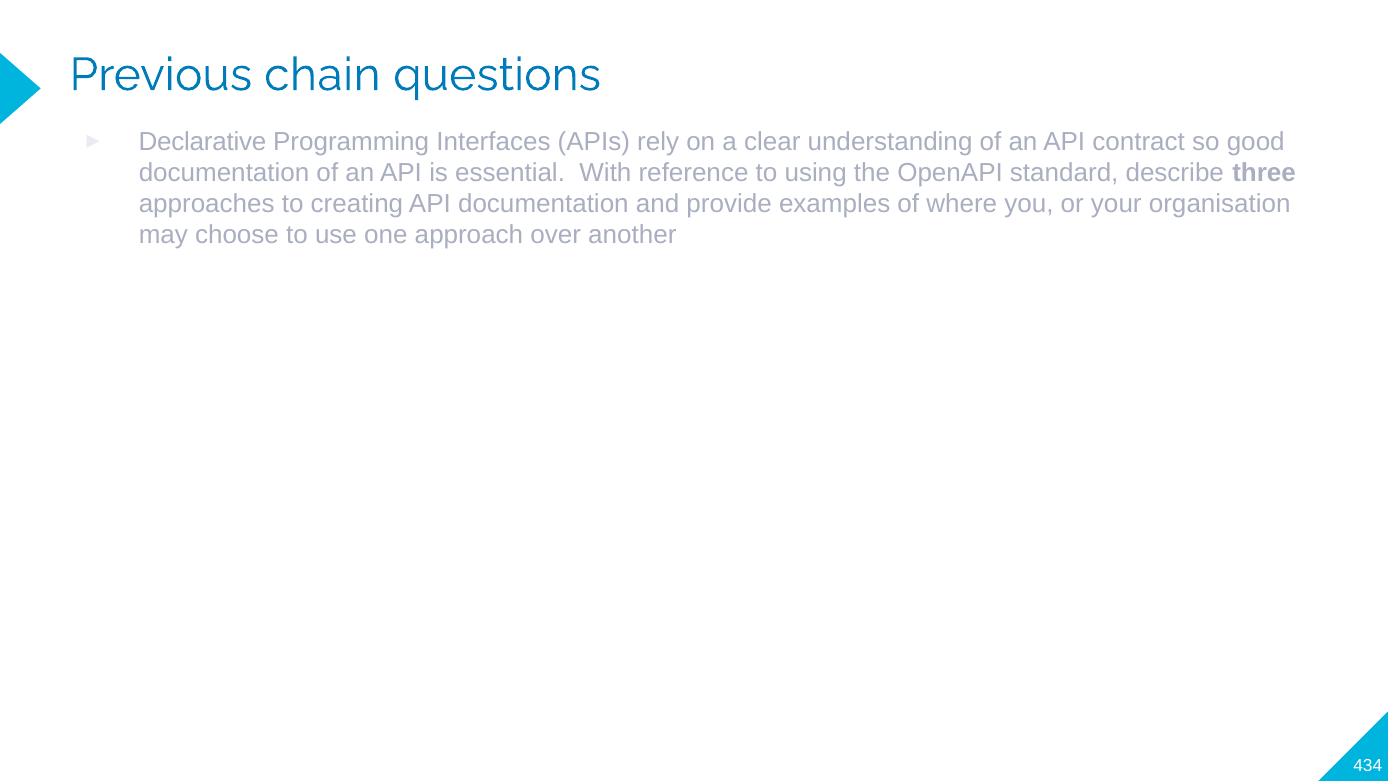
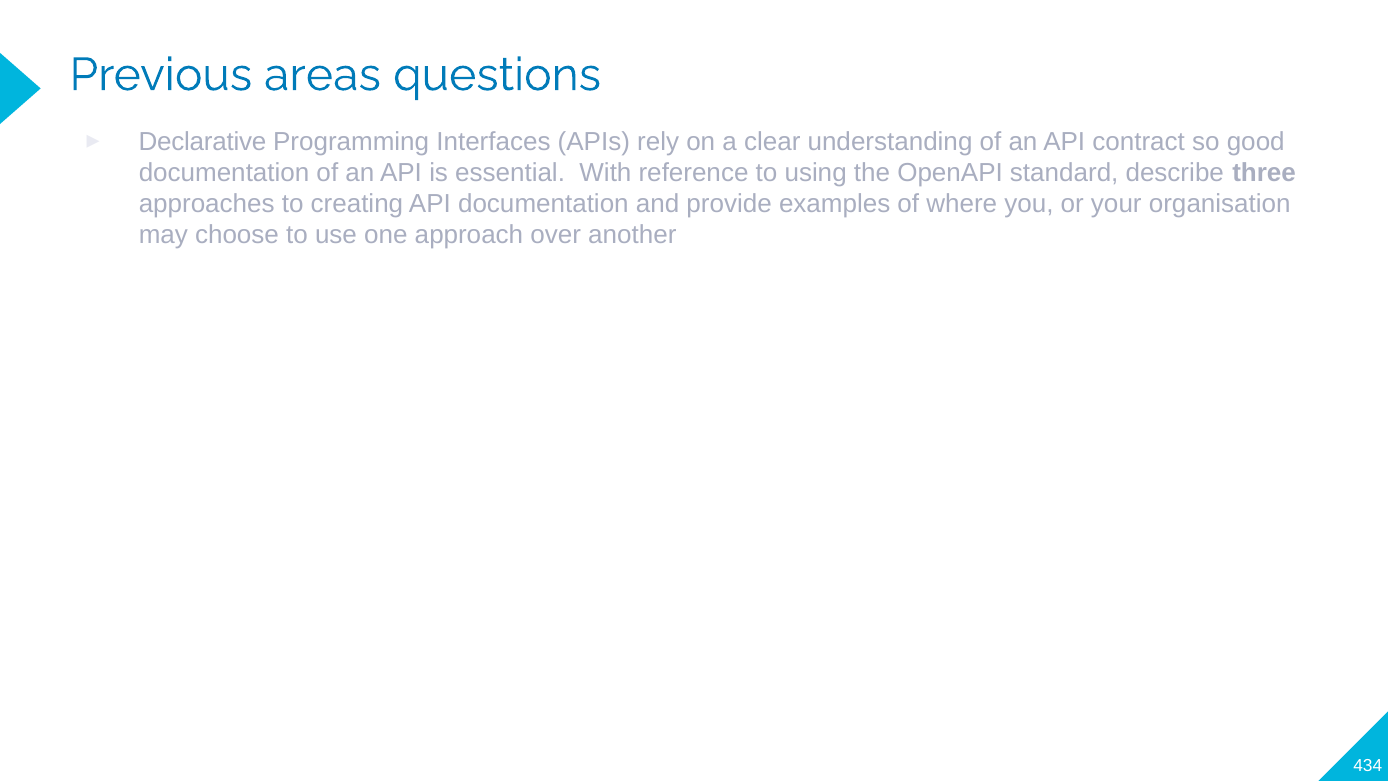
chain: chain -> areas
